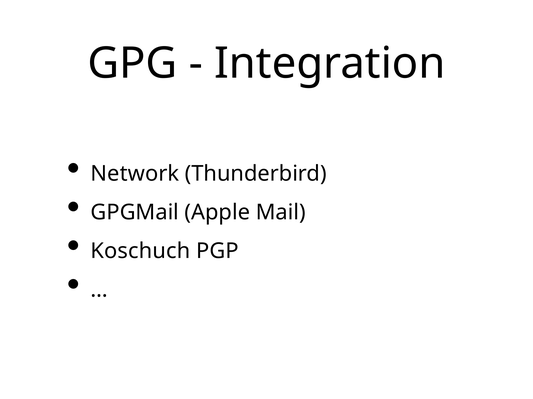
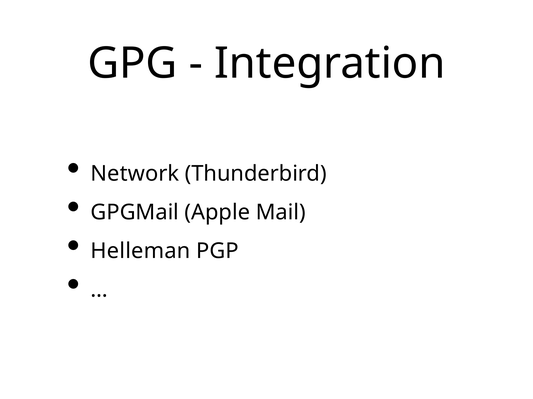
Koschuch: Koschuch -> Helleman
